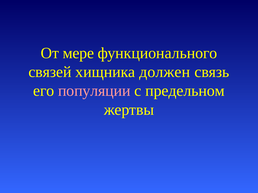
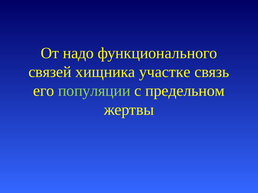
мере: мере -> надо
должен: должен -> участке
популяции colour: pink -> light green
